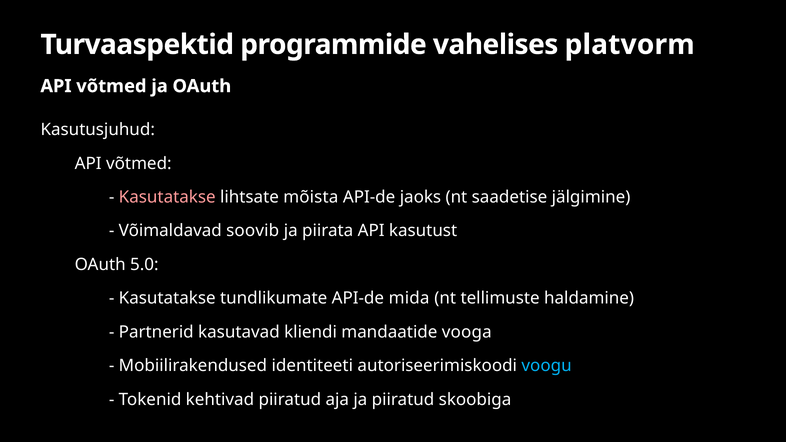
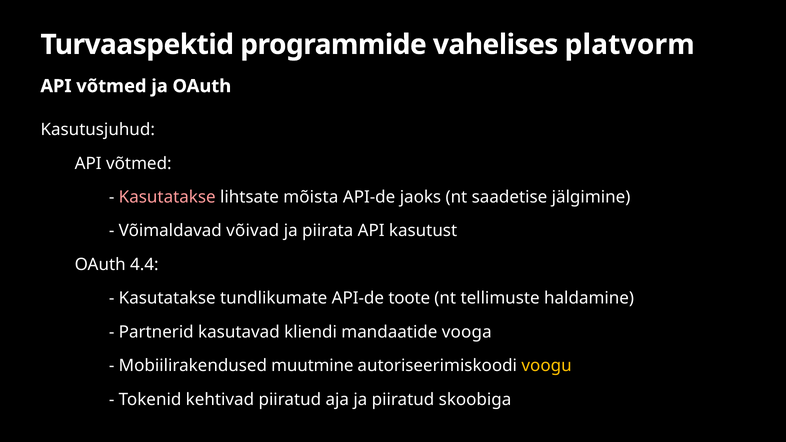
soovib: soovib -> võivad
5.0: 5.0 -> 4.4
mida: mida -> toote
identiteeti: identiteeti -> muutmine
voogu colour: light blue -> yellow
